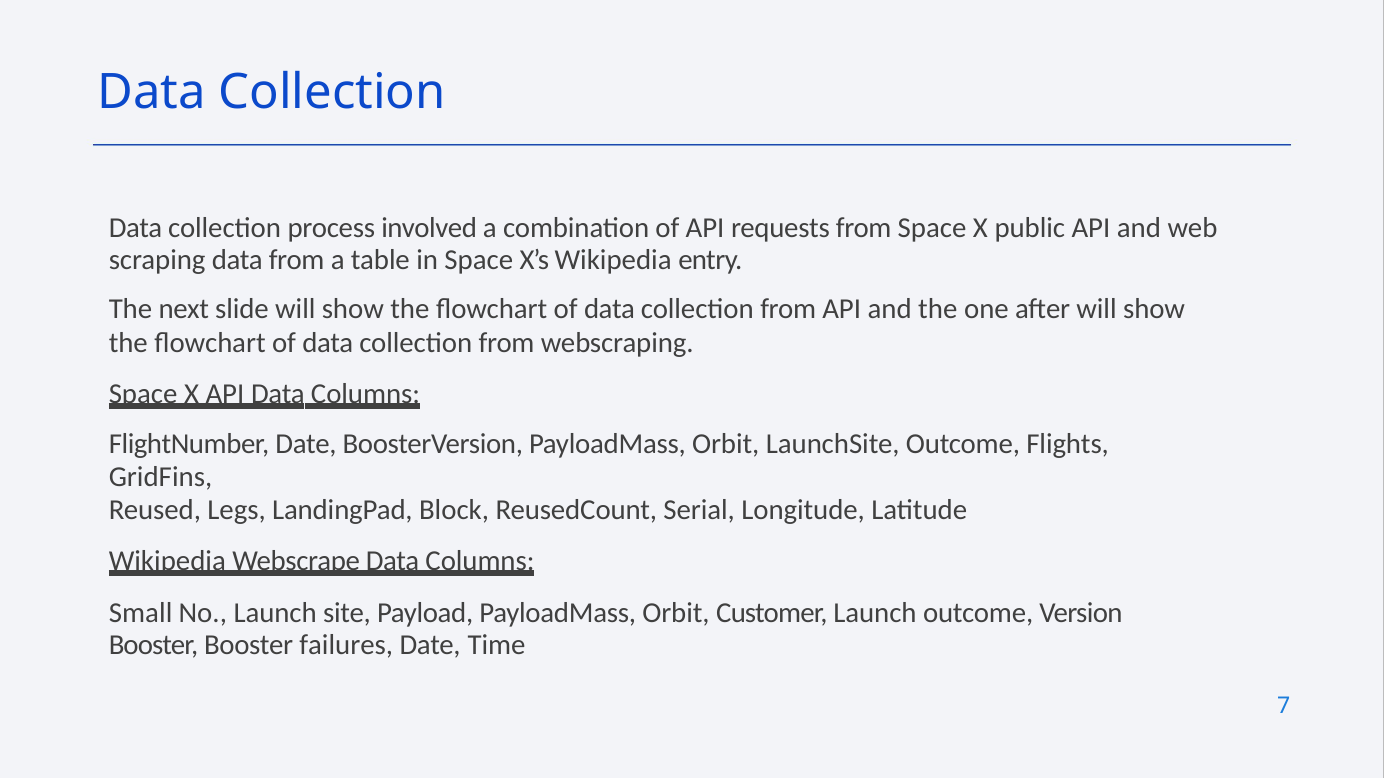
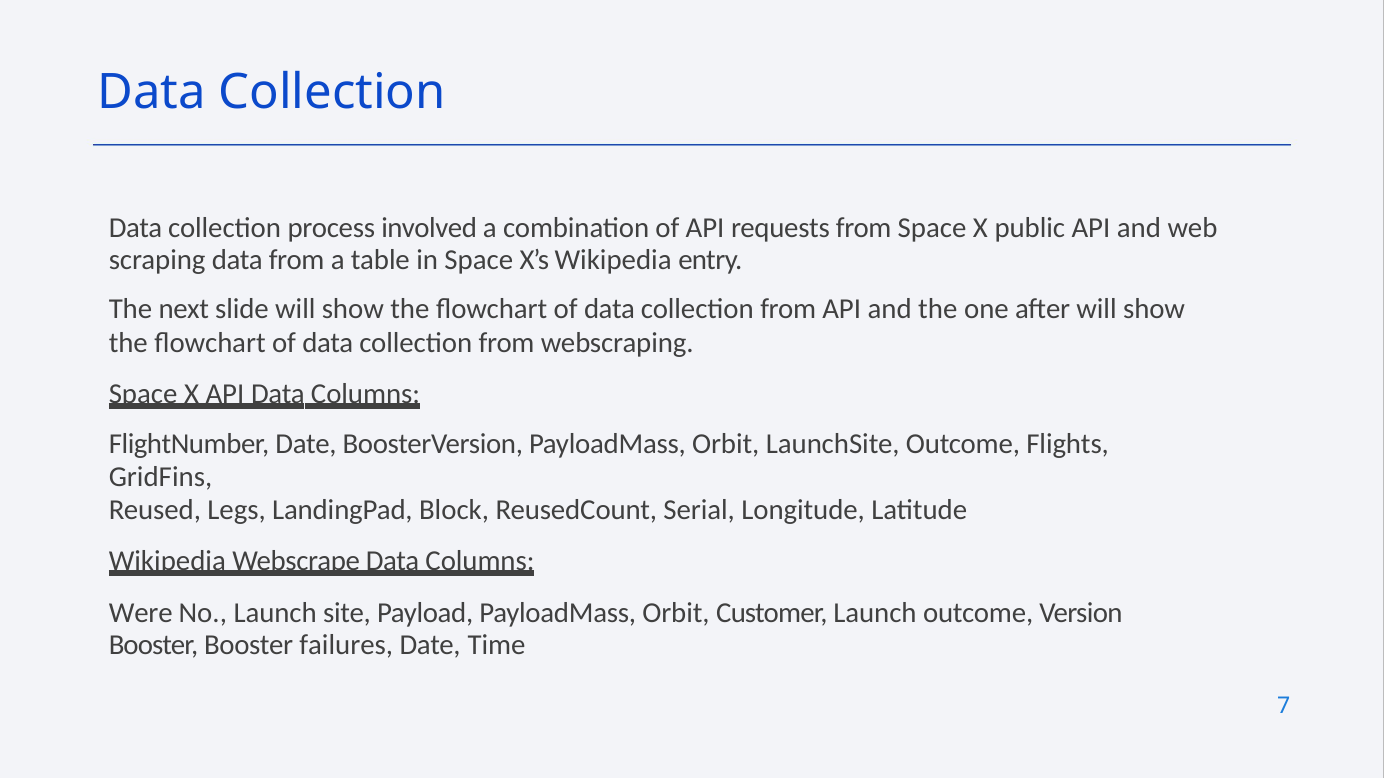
Small: Small -> Were
